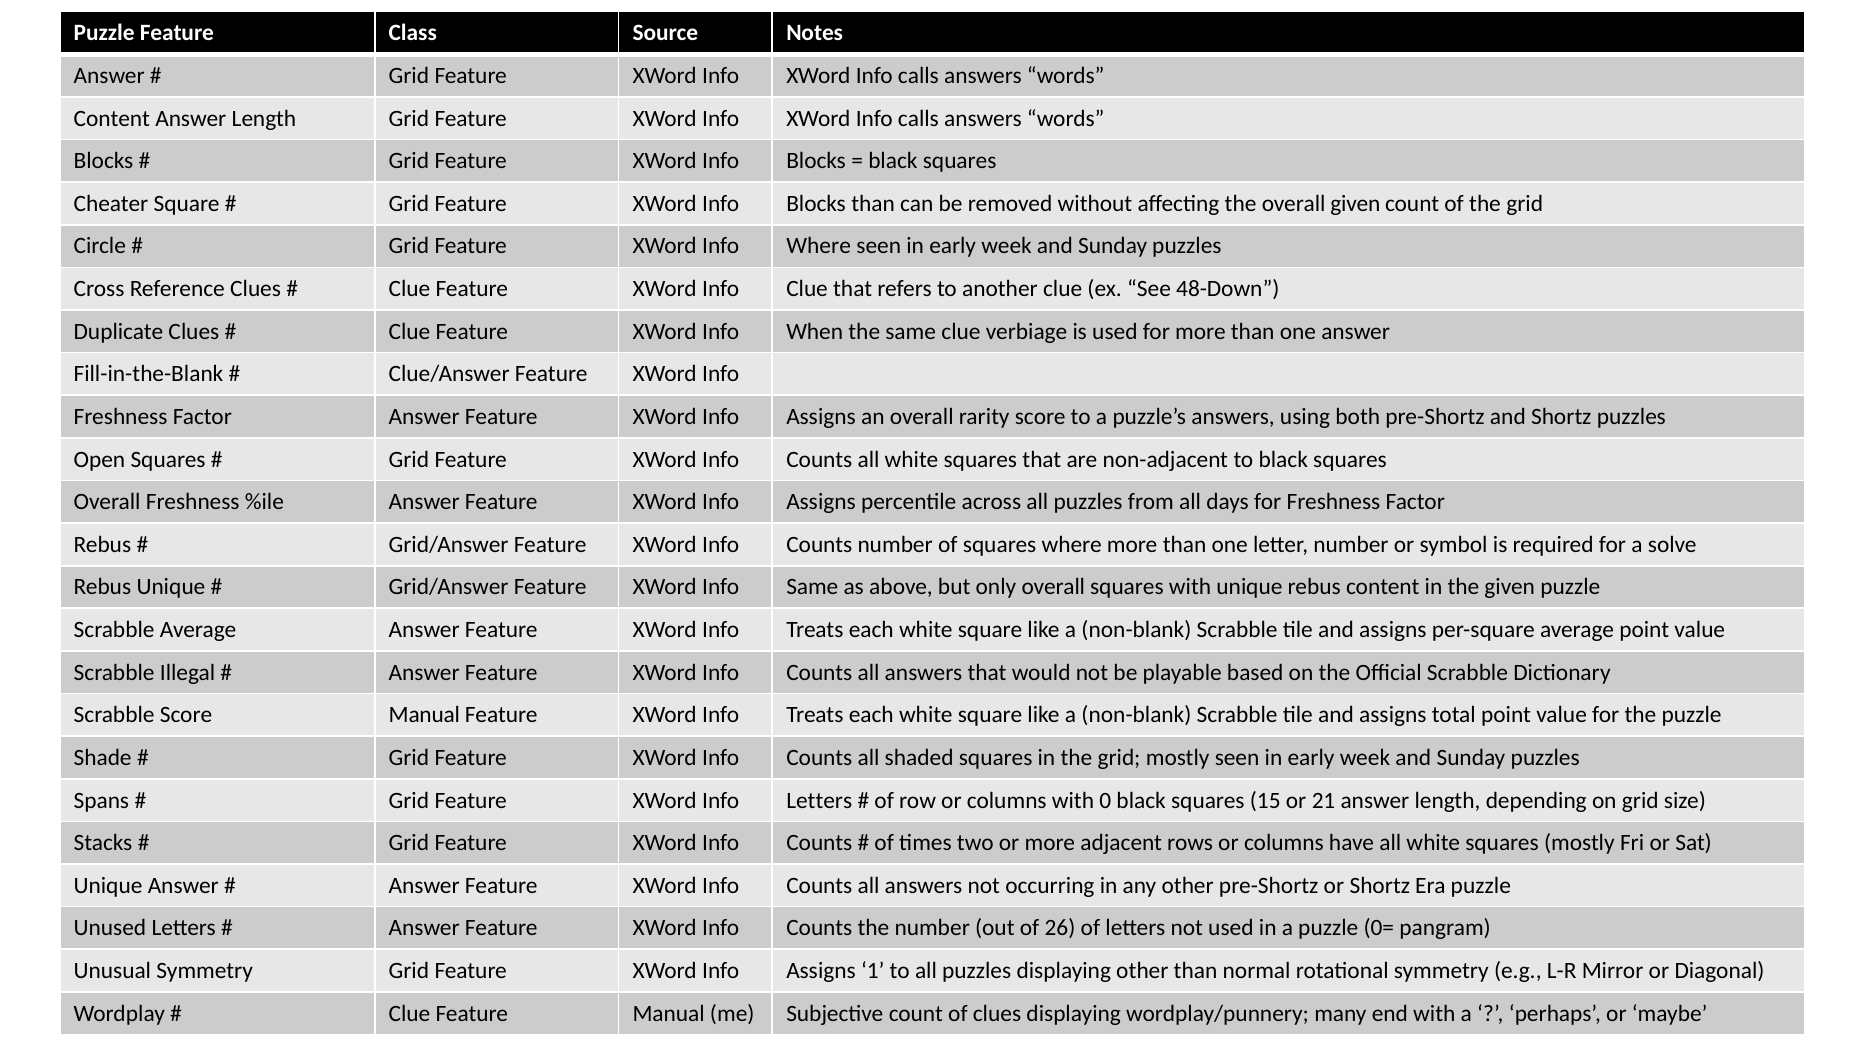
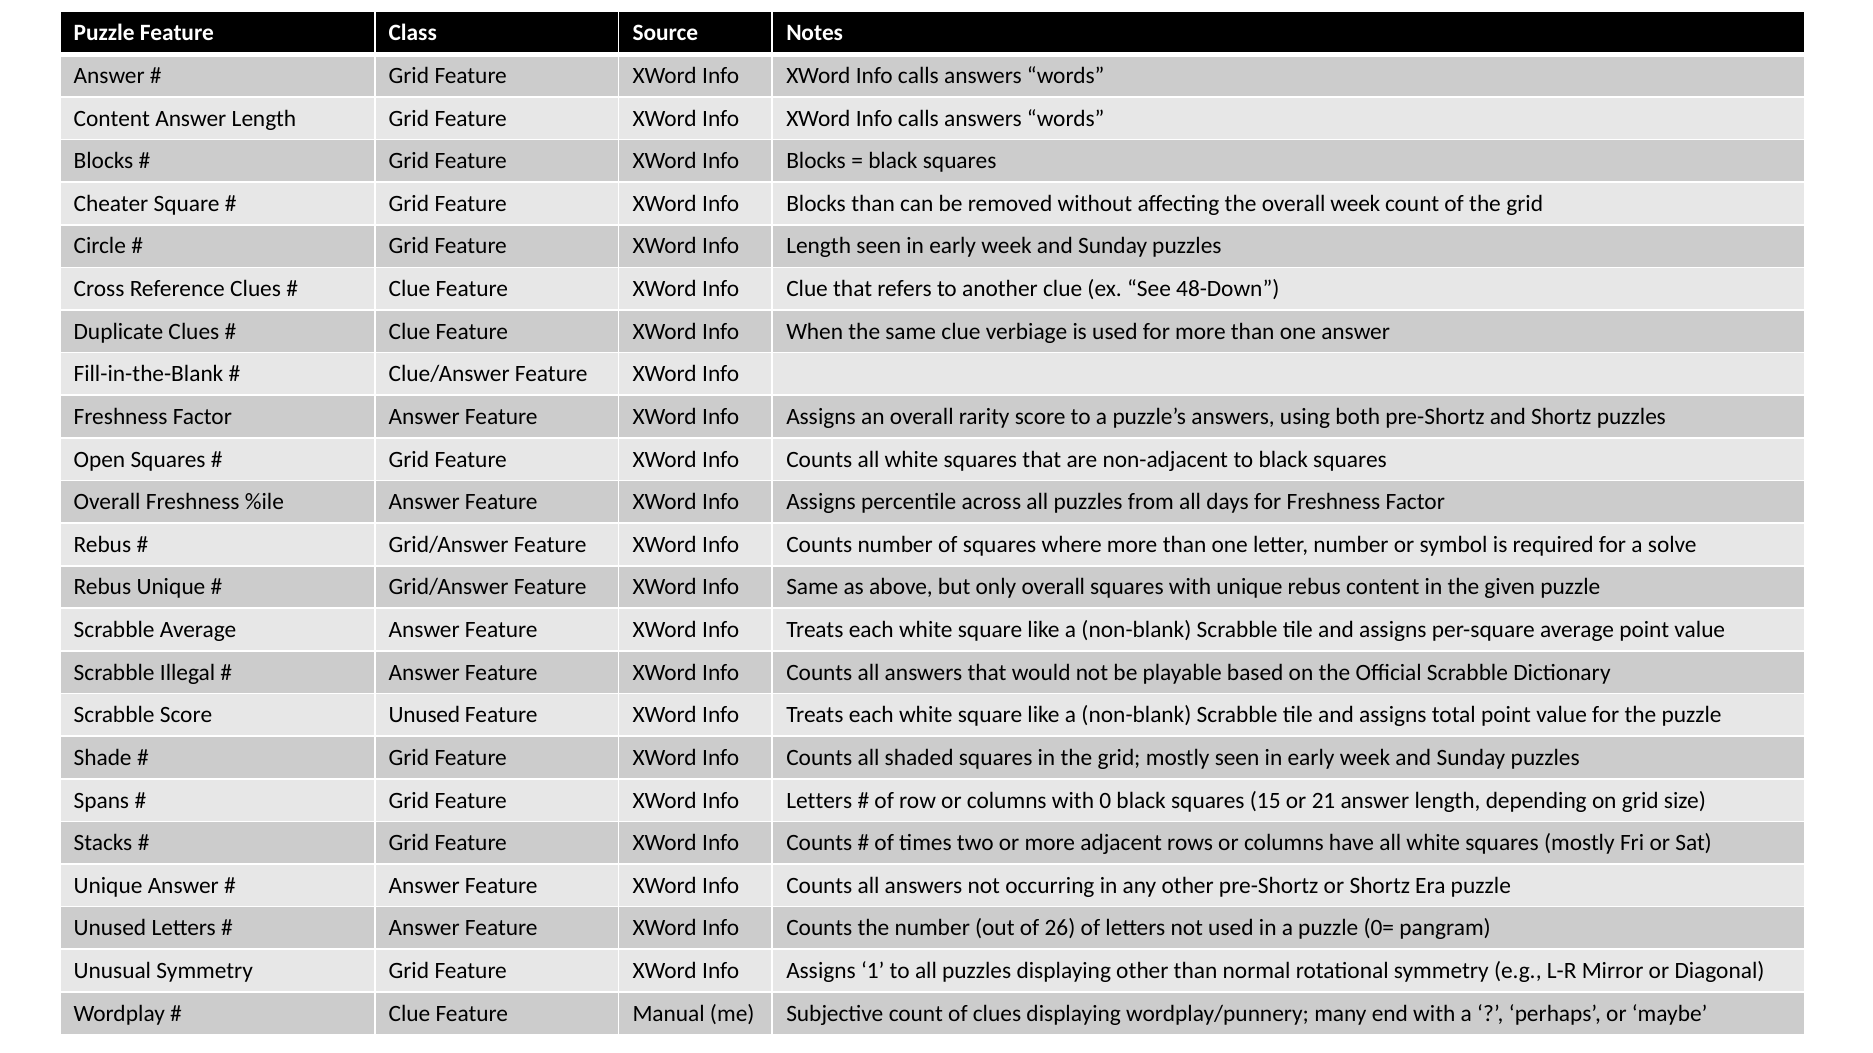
overall given: given -> week
Info Where: Where -> Length
Score Manual: Manual -> Unused
